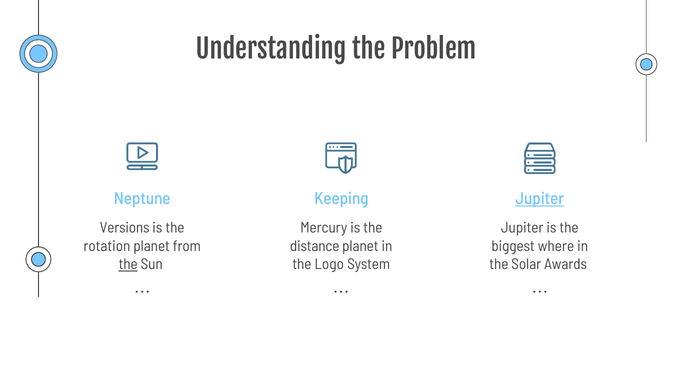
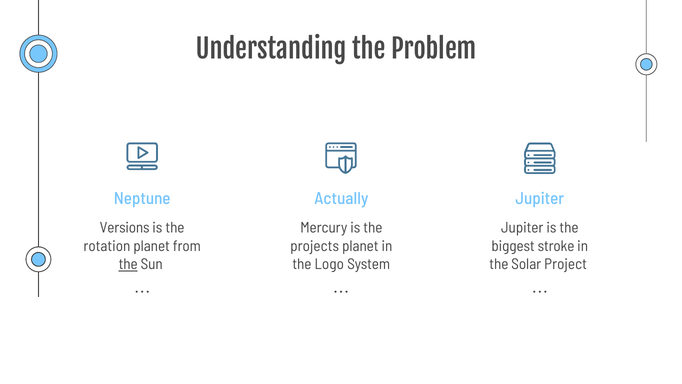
Keeping: Keeping -> Actually
Jupiter at (540, 198) underline: present -> none
distance: distance -> projects
where: where -> stroke
Awards: Awards -> Project
